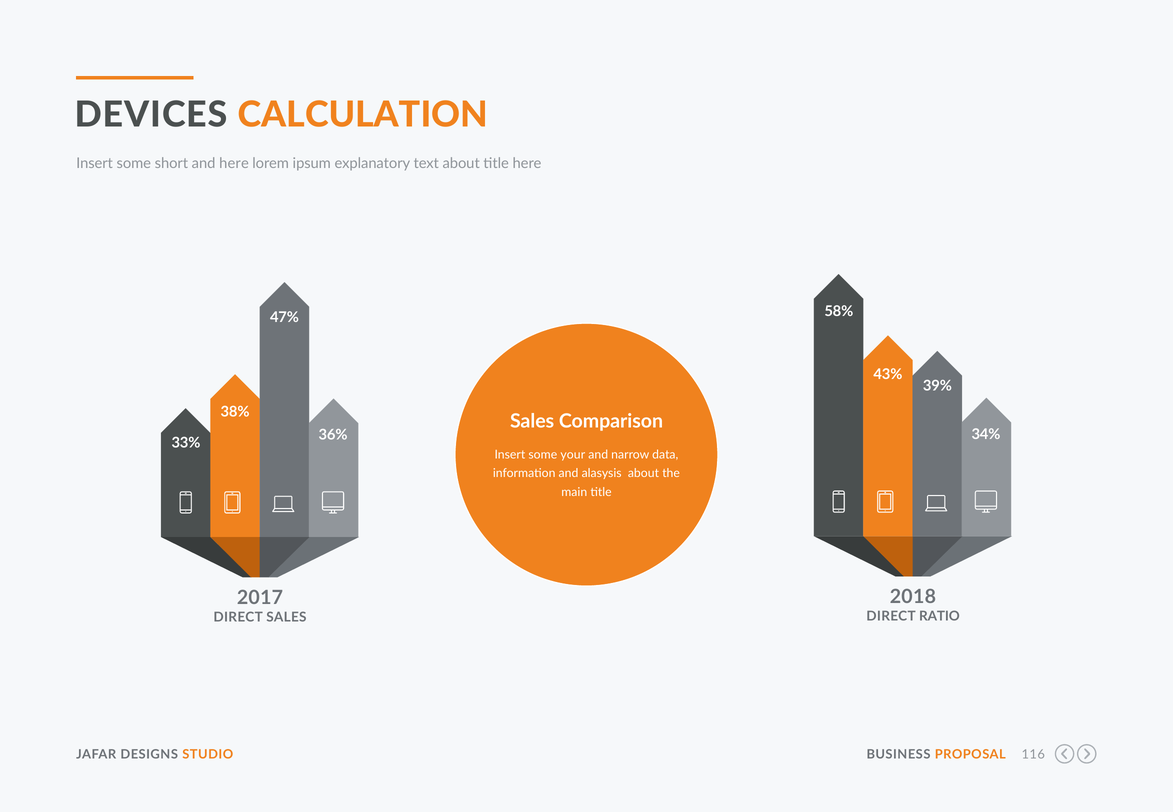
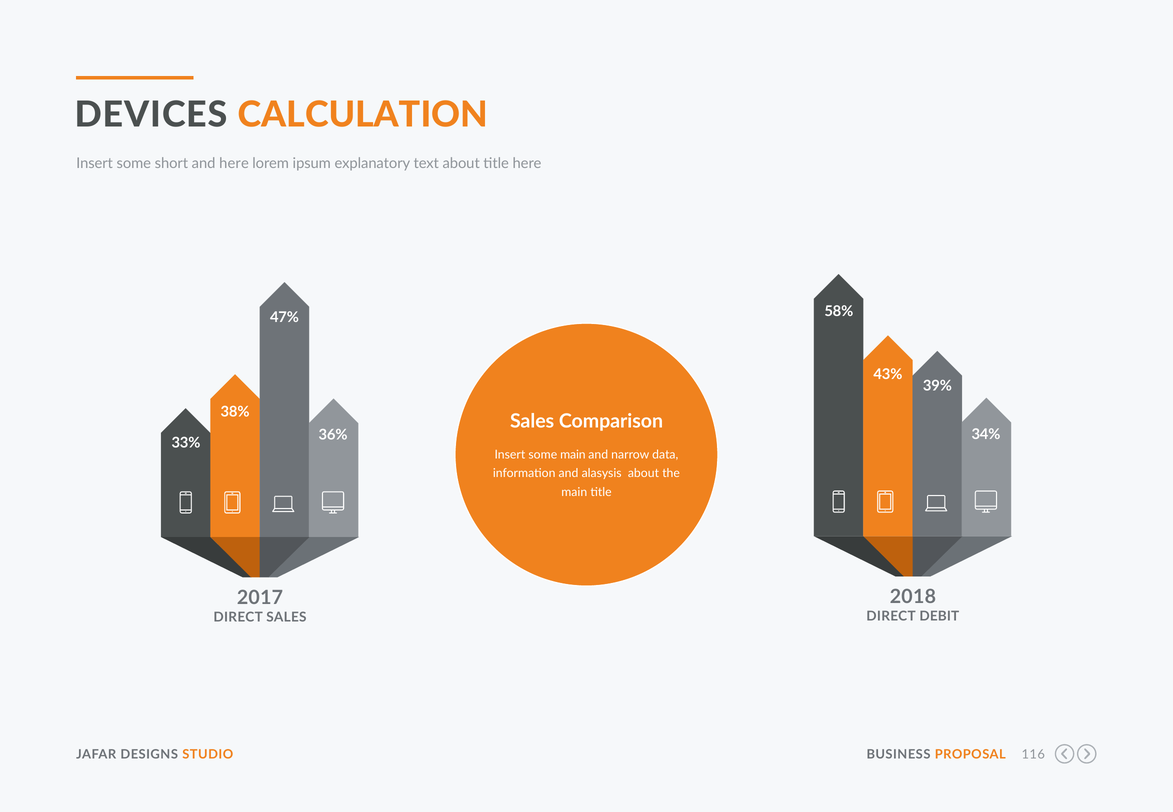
some your: your -> main
RATIO: RATIO -> DEBIT
